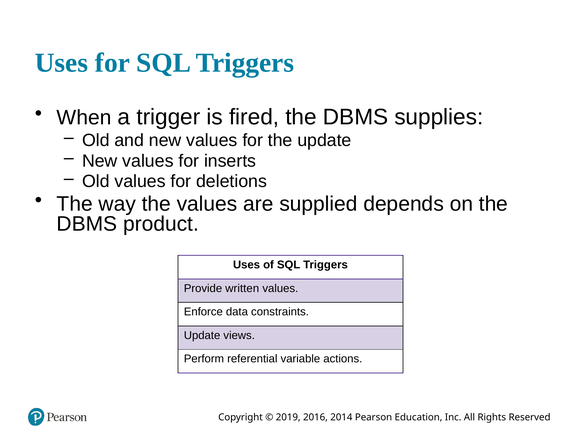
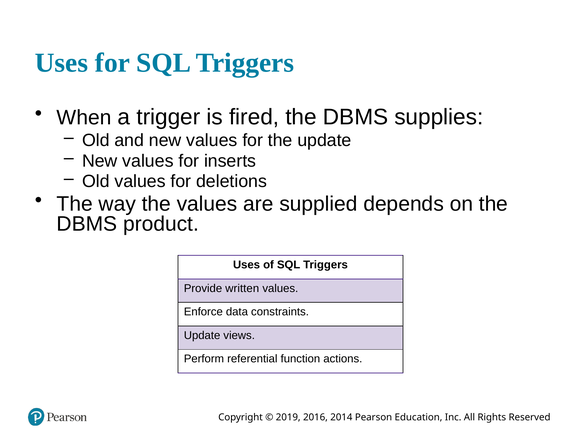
variable: variable -> function
